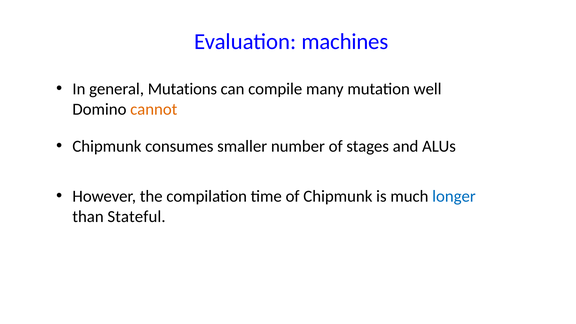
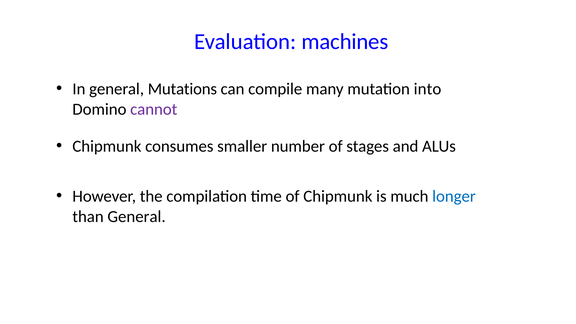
well: well -> into
cannot colour: orange -> purple
than Stateful: Stateful -> General
